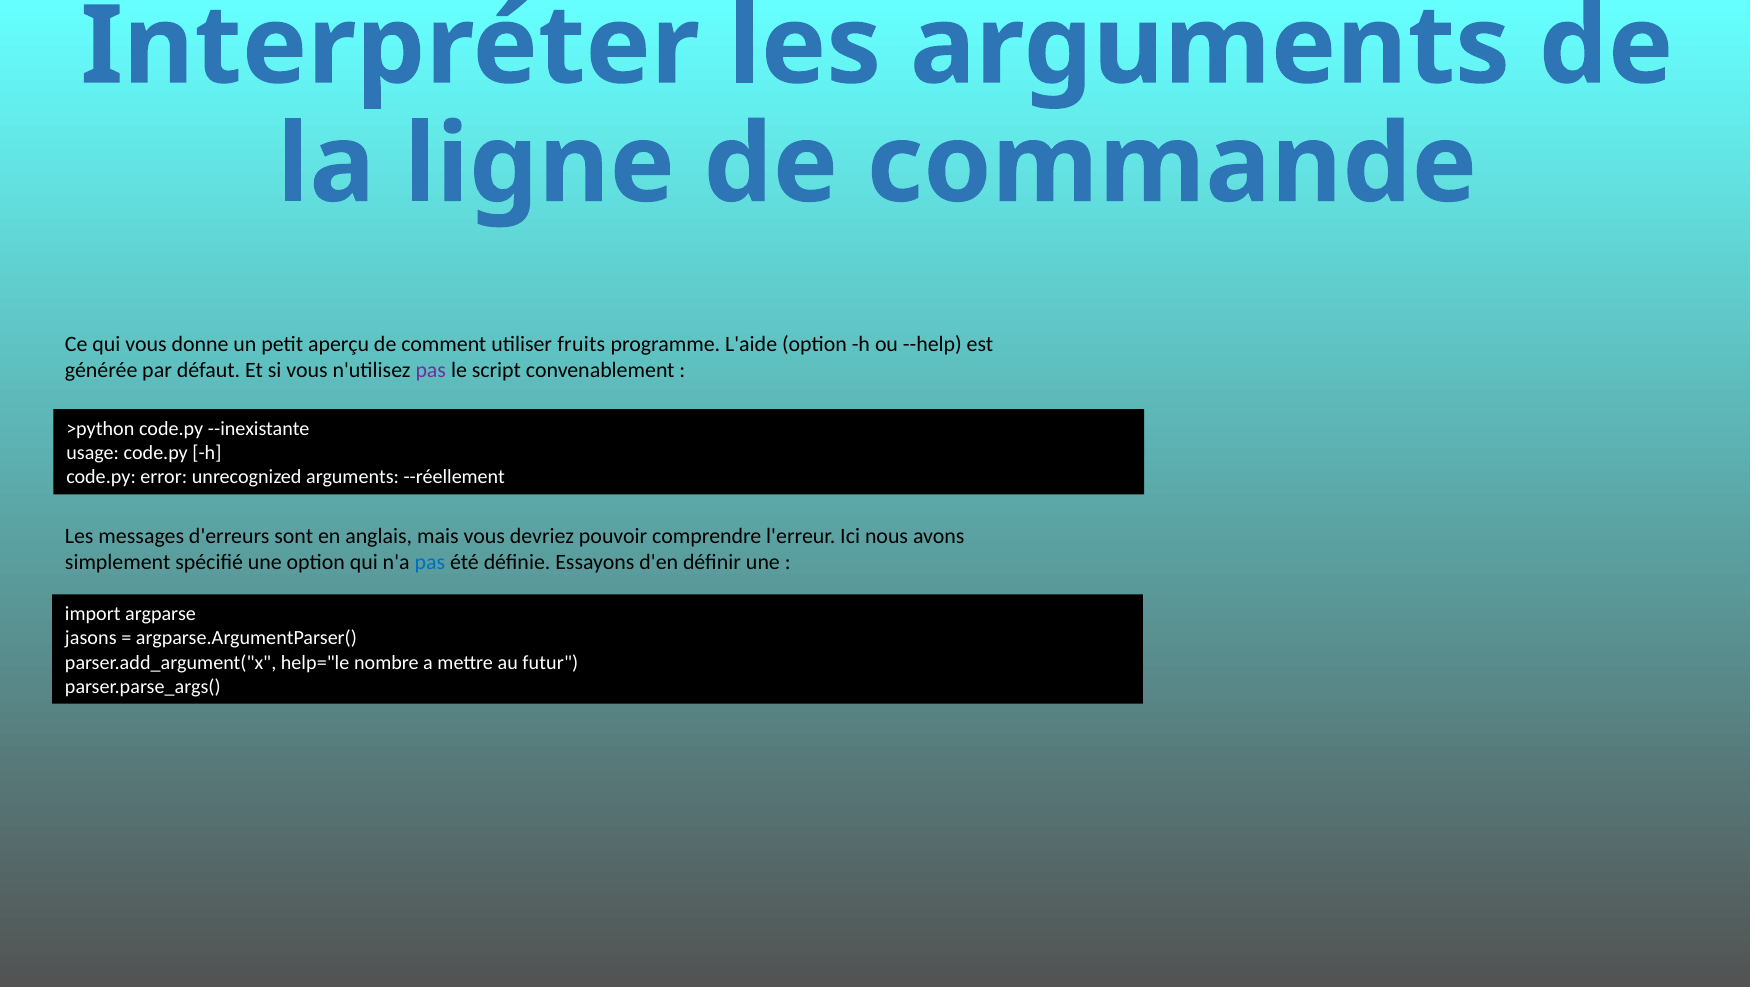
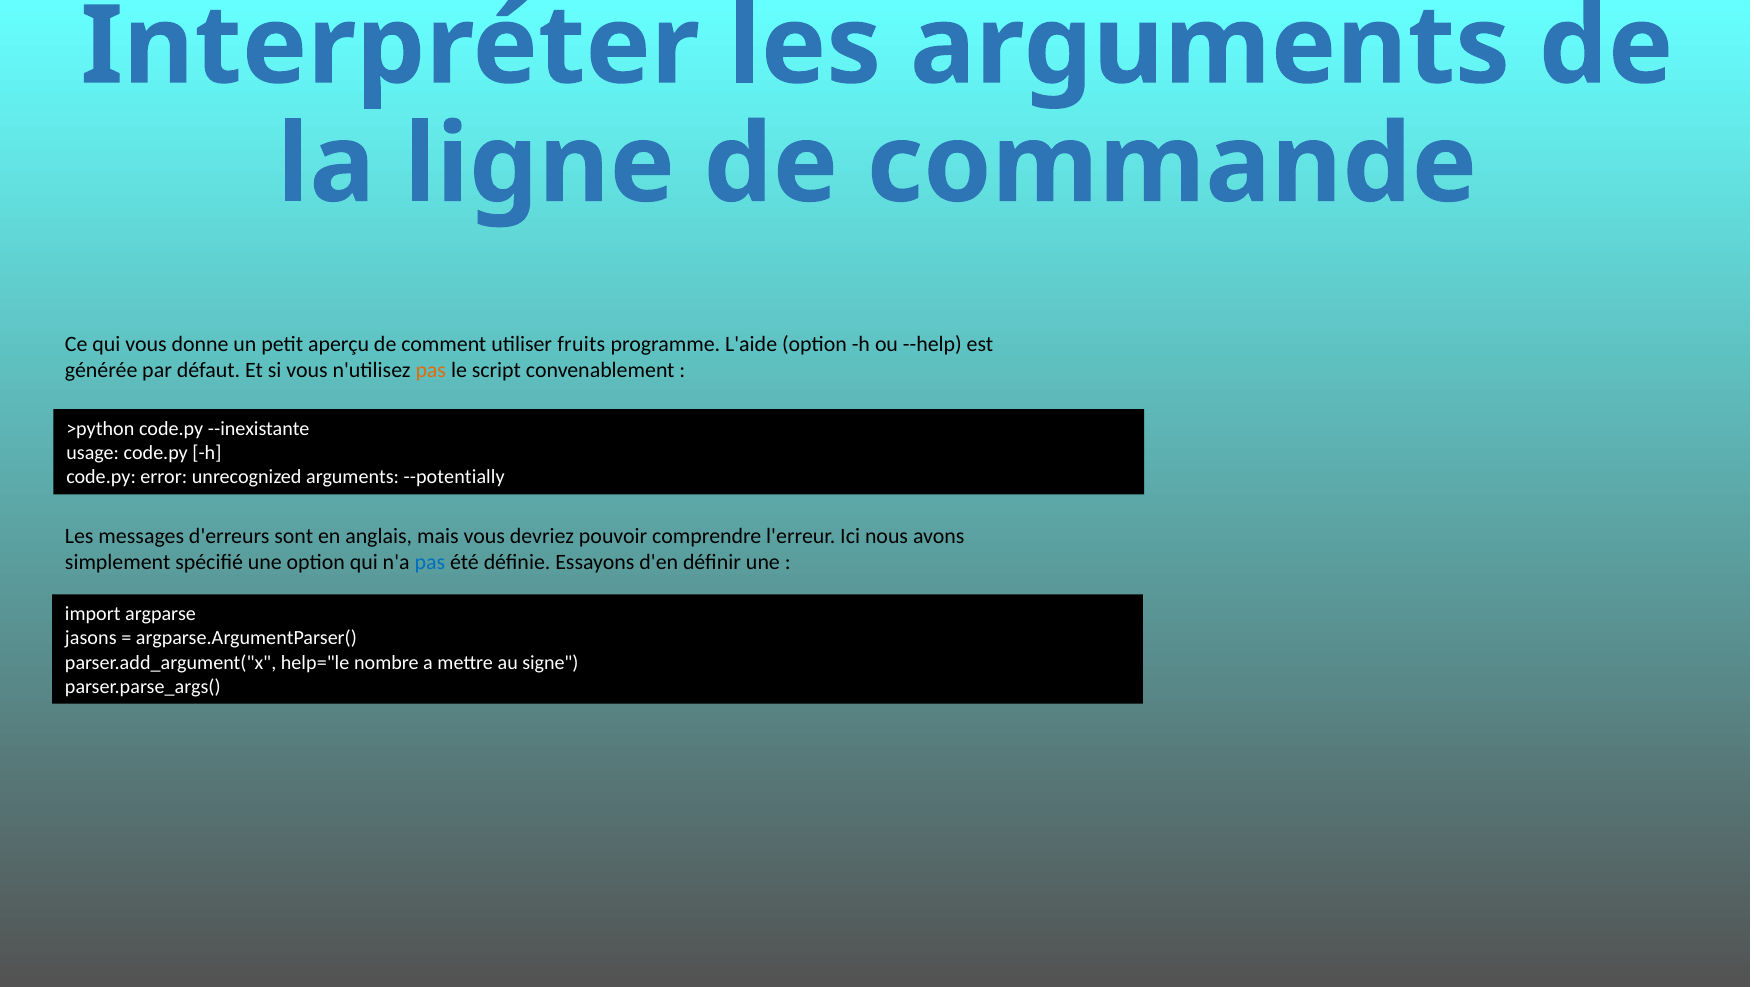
pas at (431, 370) colour: purple -> orange
--réellement: --réellement -> --potentially
futur: futur -> signe
